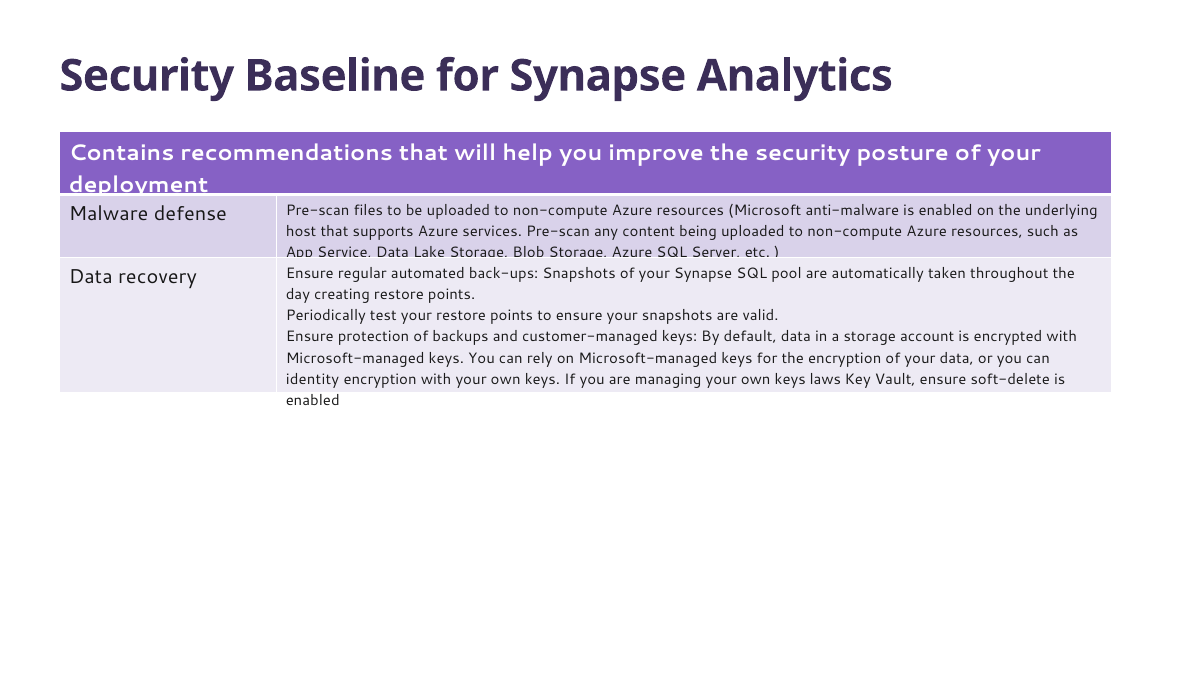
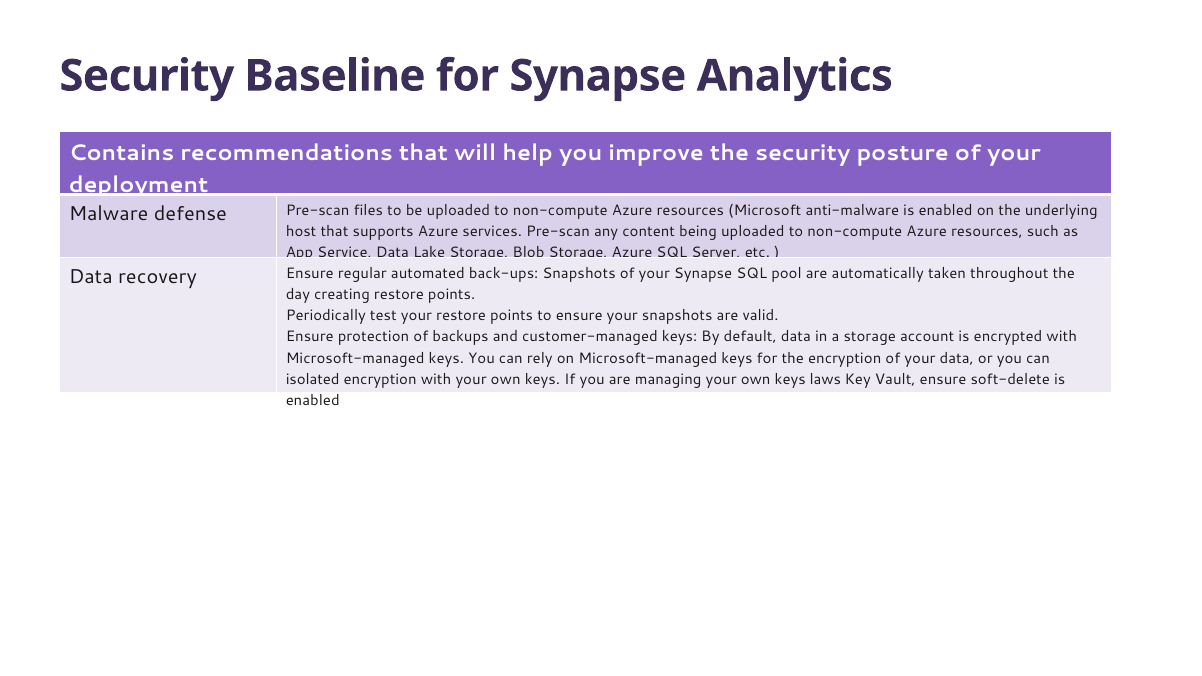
identity: identity -> isolated
